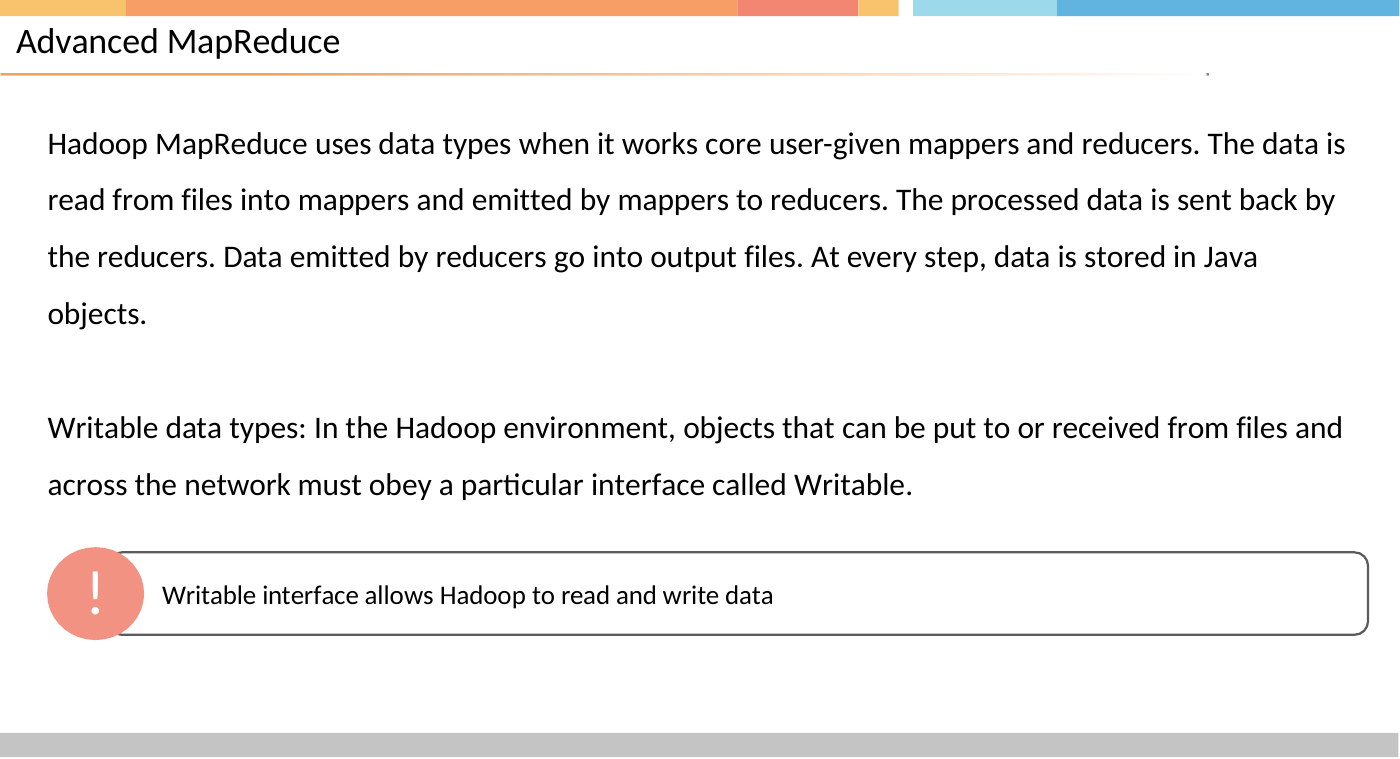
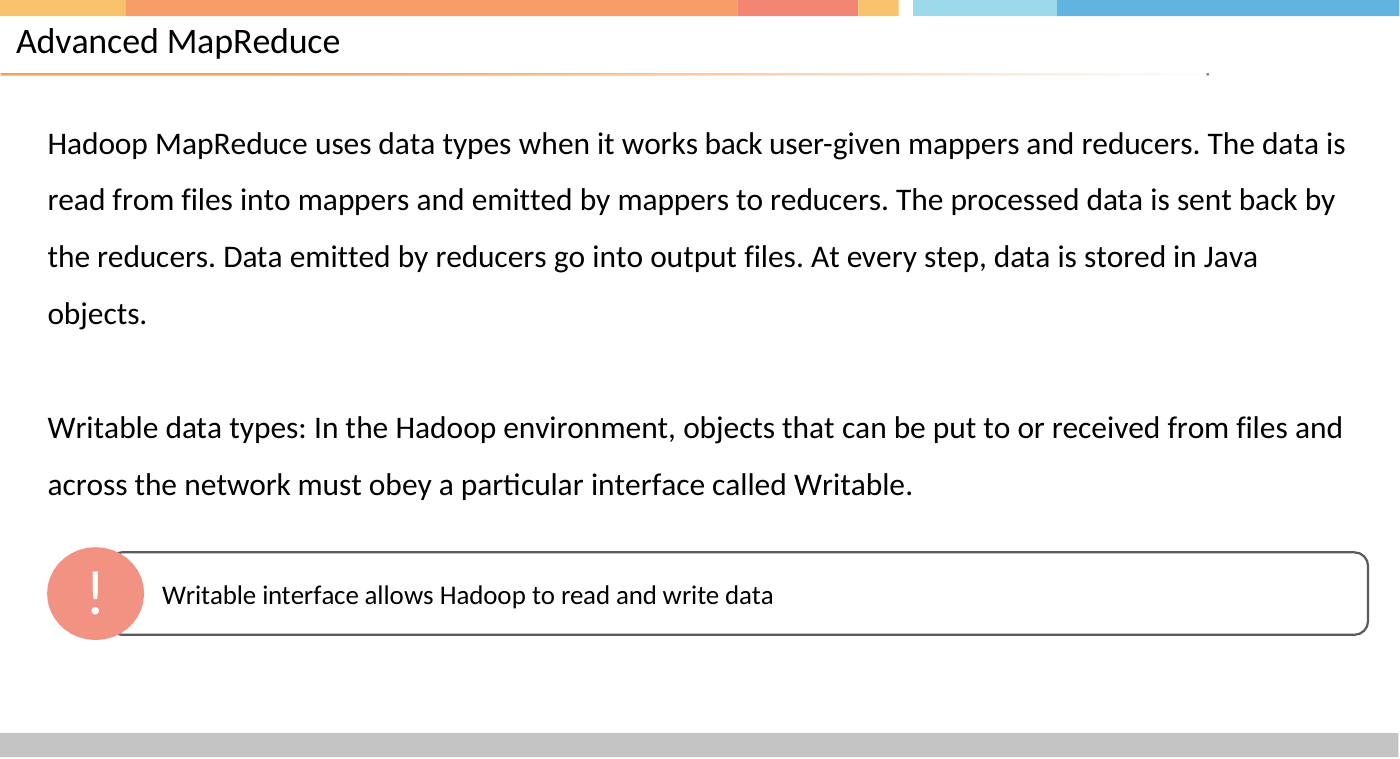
works core: core -> back
